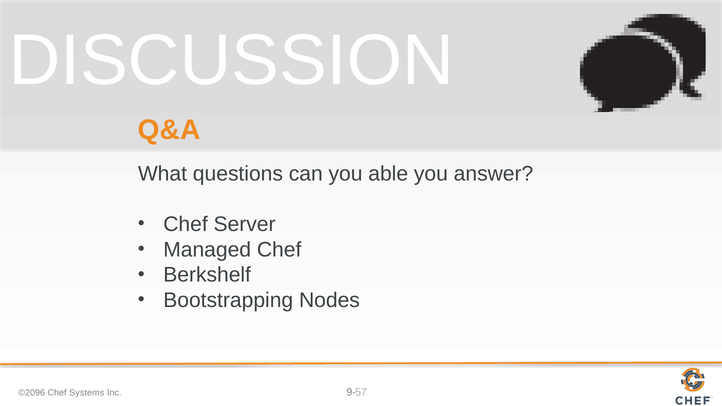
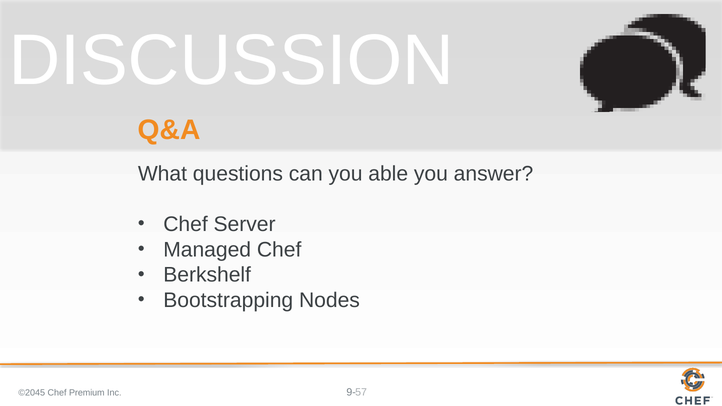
©2096: ©2096 -> ©2045
Systems: Systems -> Premium
